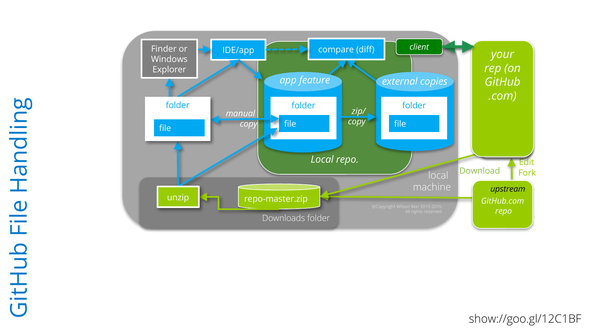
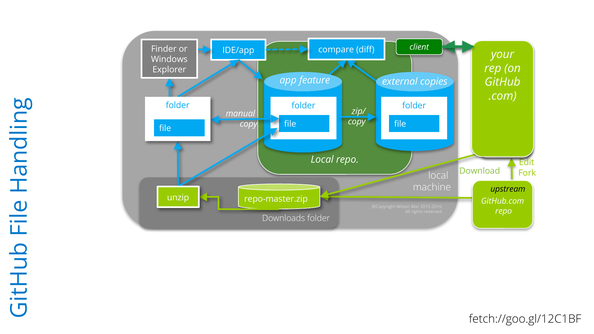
show://goo.gl/12C1BF: show://goo.gl/12C1BF -> fetch://goo.gl/12C1BF
